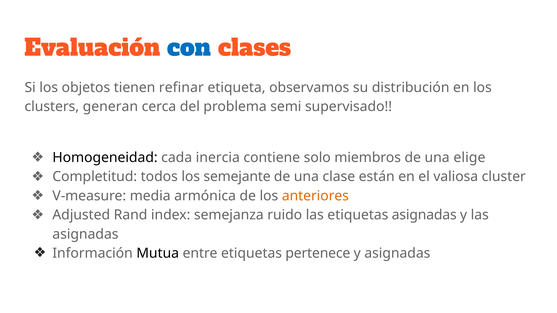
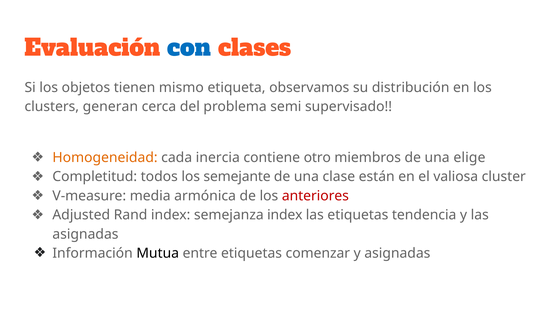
refinar: refinar -> mismo
Homogeneidad colour: black -> orange
solo: solo -> otro
anteriores colour: orange -> red
semejanza ruido: ruido -> index
etiquetas asignadas: asignadas -> tendencia
pertenece: pertenece -> comenzar
